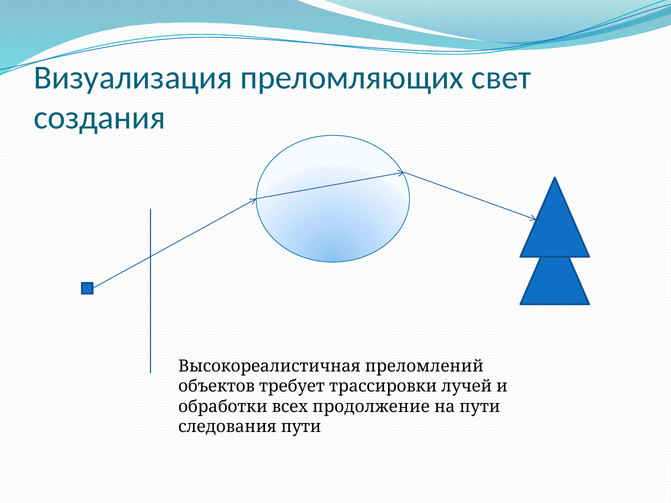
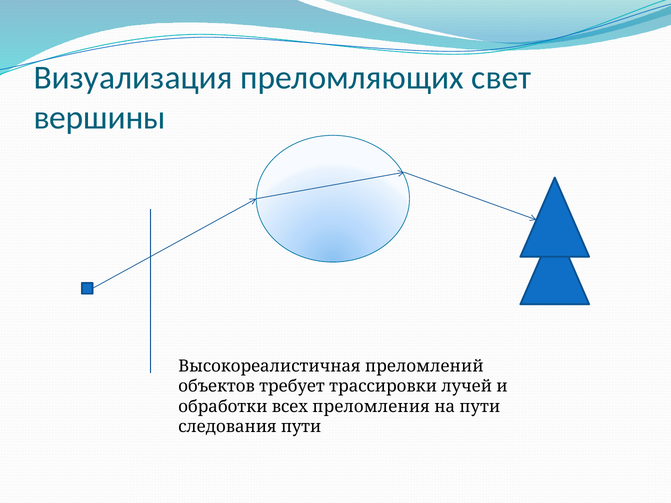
создания: создания -> вершины
продолжение: продолжение -> преломления
